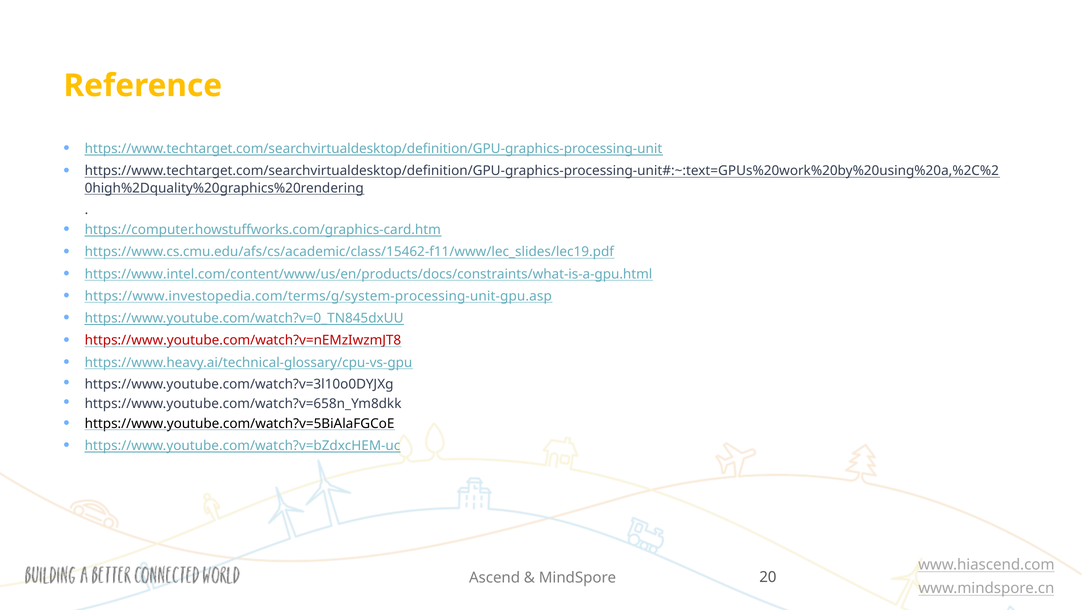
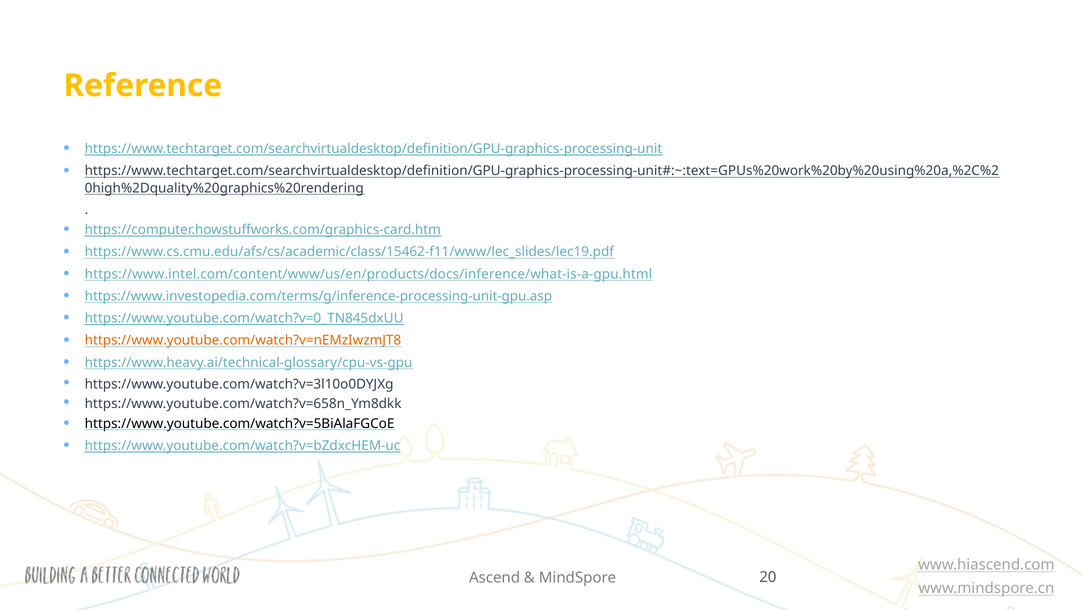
https://www.intel.com/content/www/us/en/products/docs/constraints/what-is-a-gpu.html: https://www.intel.com/content/www/us/en/products/docs/constraints/what-is-a-gpu.html -> https://www.intel.com/content/www/us/en/products/docs/inference/what-is-a-gpu.html
https://www.investopedia.com/terms/g/system-processing-unit-gpu.asp: https://www.investopedia.com/terms/g/system-processing-unit-gpu.asp -> https://www.investopedia.com/terms/g/inference-processing-unit-gpu.asp
https://www.youtube.com/watch?v=nEMzIwzmJT8 colour: red -> orange
